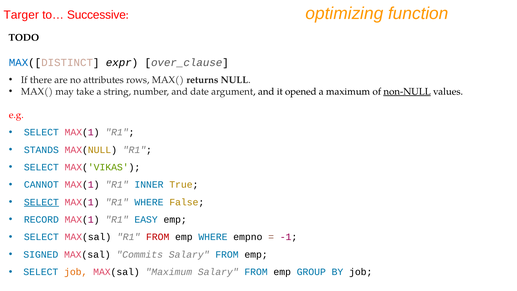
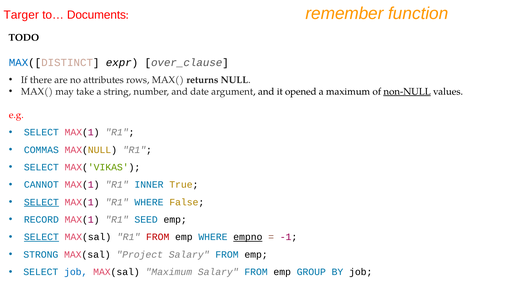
Successive: Successive -> Documents
optimizing: optimizing -> remember
STANDS: STANDS -> COMMAS
EASY: EASY -> SEED
SELECT at (41, 237) underline: none -> present
empno underline: none -> present
SIGNED: SIGNED -> STRONG
Commits: Commits -> Project
job at (76, 272) colour: orange -> blue
